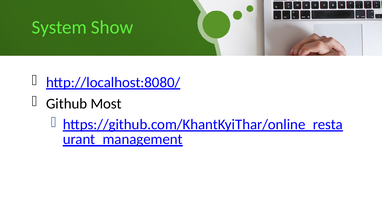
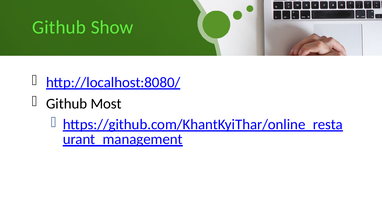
System at (59, 27): System -> Github
